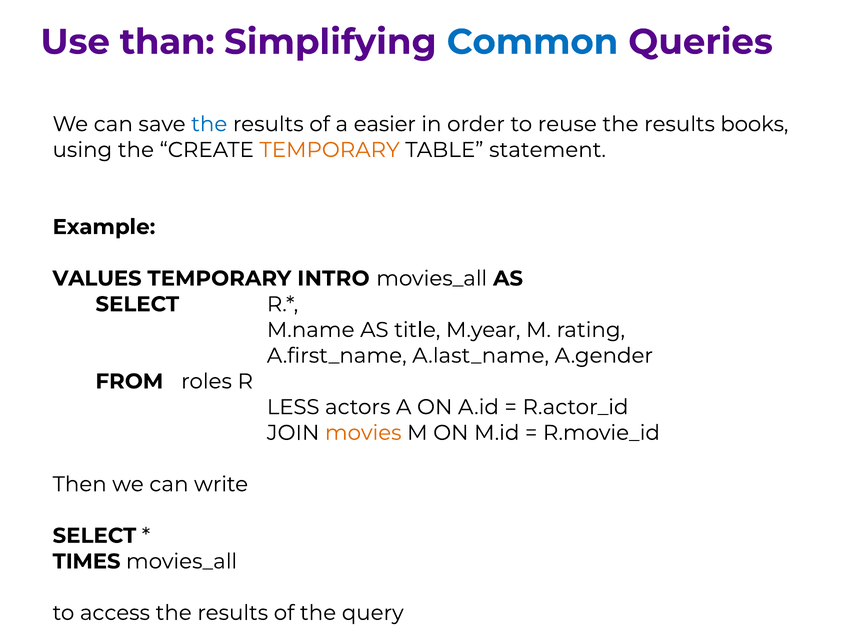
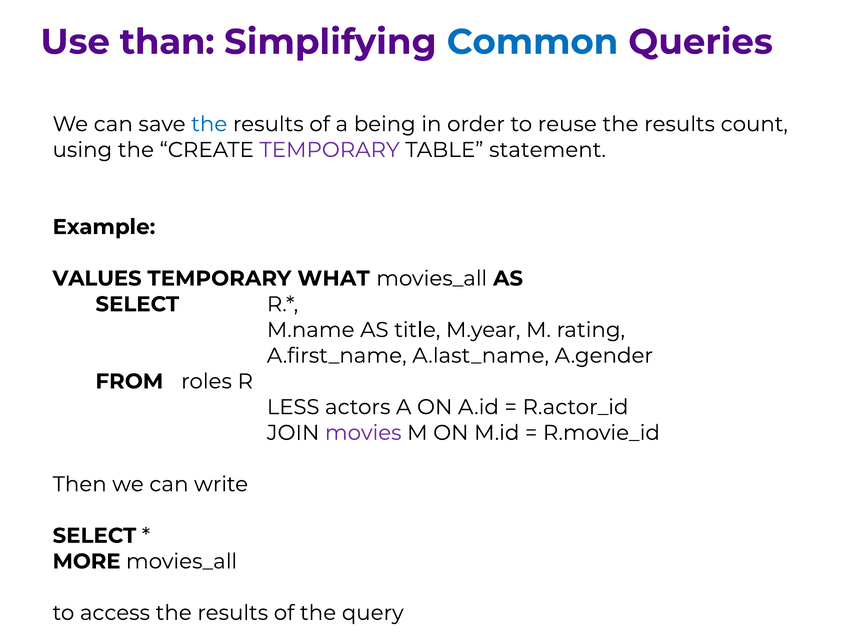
easier: easier -> being
books: books -> count
TEMPORARY at (330, 150) colour: orange -> purple
INTRO: INTRO -> WHAT
movies colour: orange -> purple
TIMES: TIMES -> MORE
